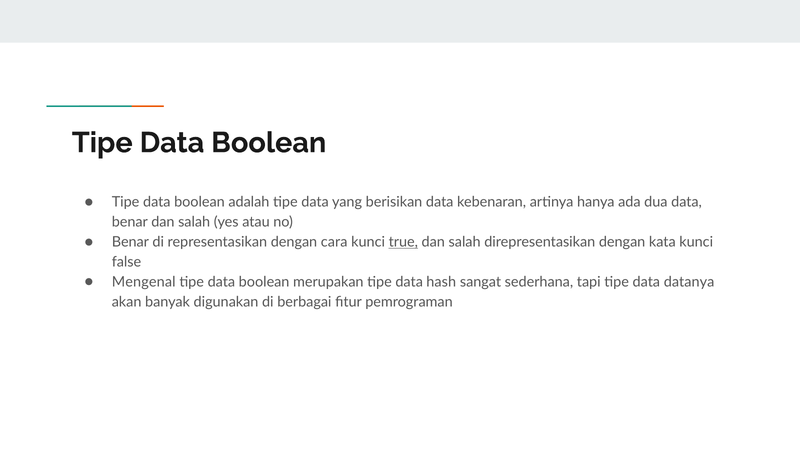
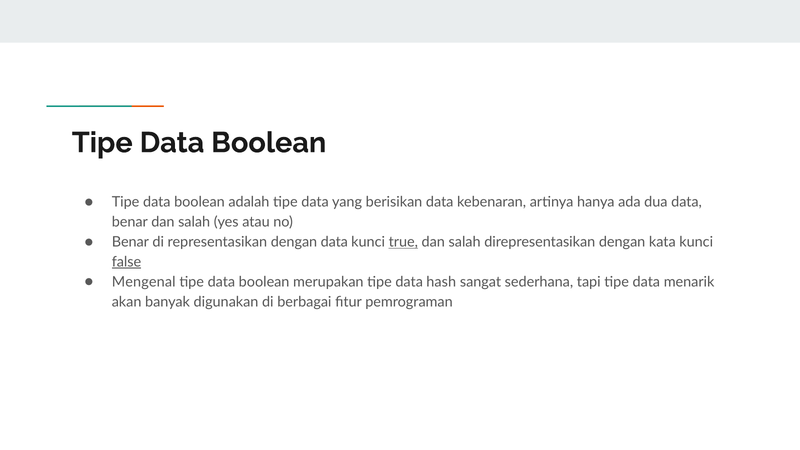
dengan cara: cara -> data
false underline: none -> present
datanya: datanya -> menarik
